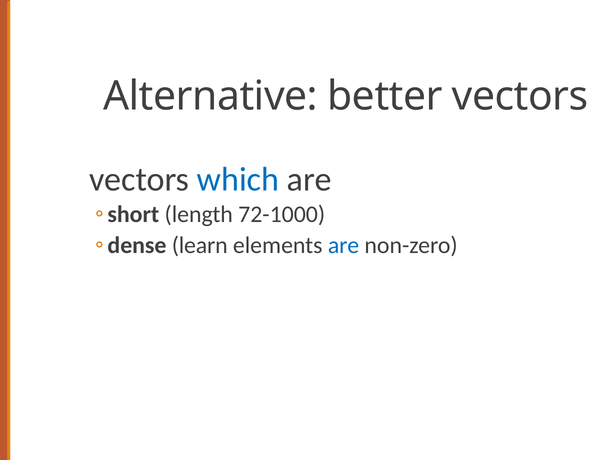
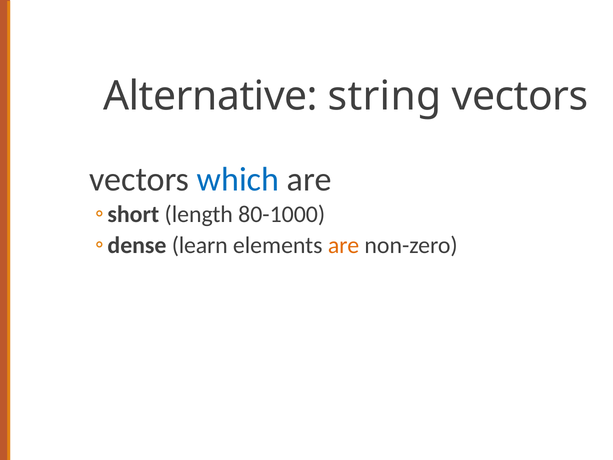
better: better -> string
72-1000: 72-1000 -> 80-1000
are at (344, 245) colour: blue -> orange
